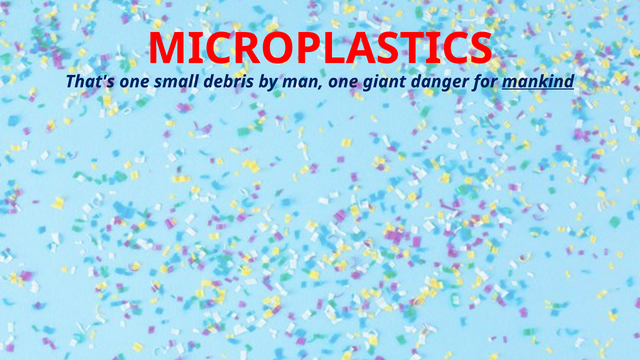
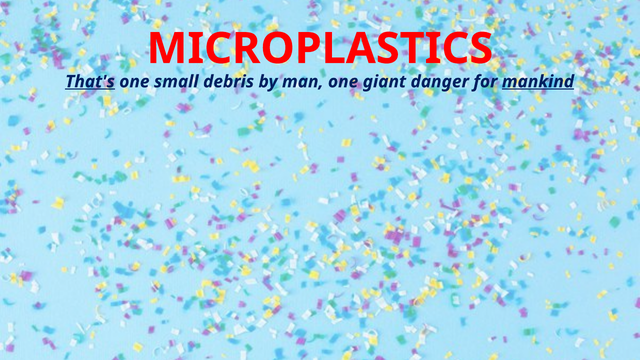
That's underline: none -> present
